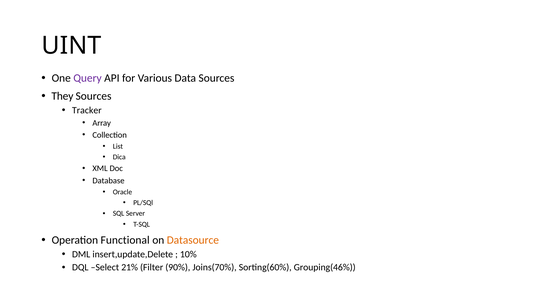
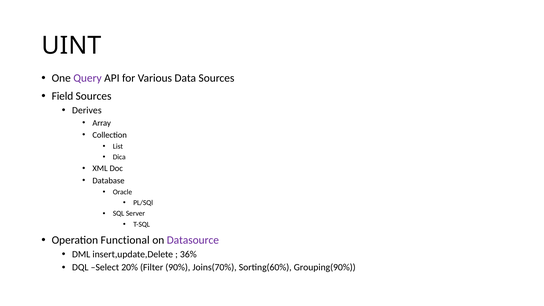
They: They -> Field
Tracker: Tracker -> Derives
Datasource colour: orange -> purple
10%: 10% -> 36%
21%: 21% -> 20%
Grouping(46%: Grouping(46% -> Grouping(90%
